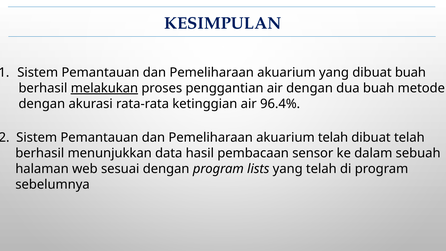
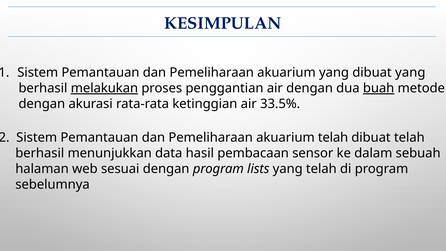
dibuat buah: buah -> yang
buah at (379, 88) underline: none -> present
96.4%: 96.4% -> 33.5%
